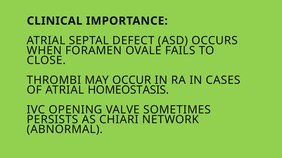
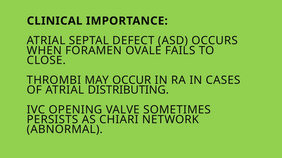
HOMEOSTASIS: HOMEOSTASIS -> DISTRIBUTING
